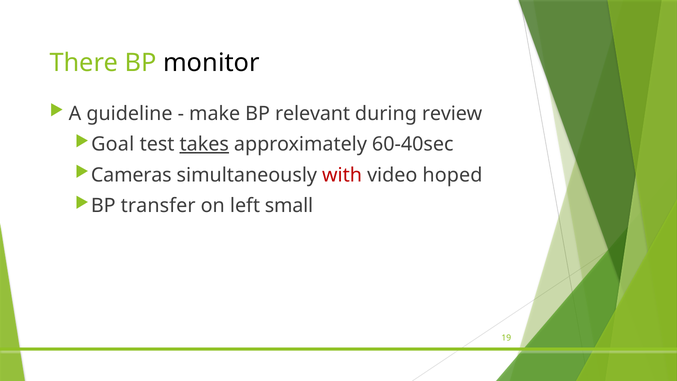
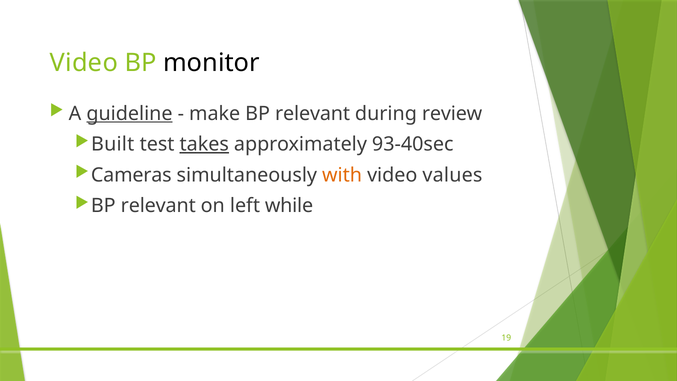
There at (84, 63): There -> Video
guideline underline: none -> present
Goal: Goal -> Built
60-40sec: 60-40sec -> 93-40sec
with colour: red -> orange
hoped: hoped -> values
transfer at (158, 206): transfer -> relevant
small: small -> while
